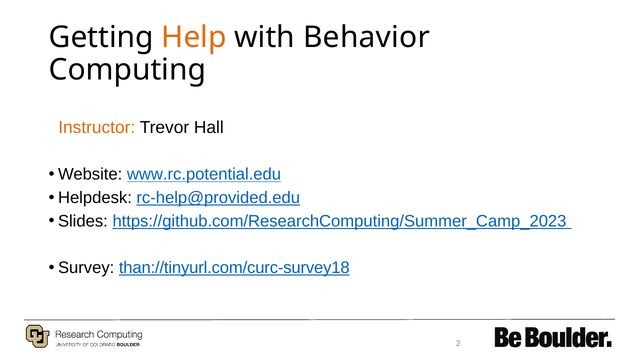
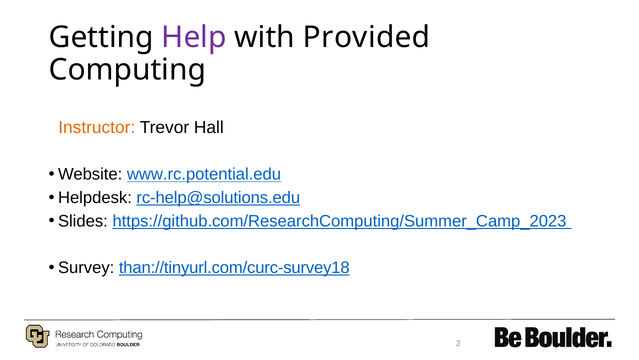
Help colour: orange -> purple
Behavior: Behavior -> Provided
rc-help@provided.edu: rc-help@provided.edu -> rc-help@solutions.edu
